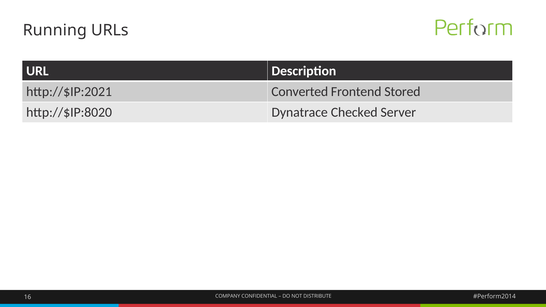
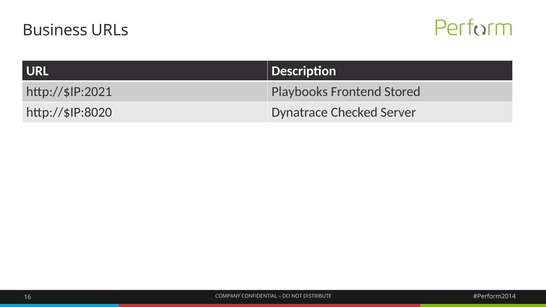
Running: Running -> Business
Converted: Converted -> Playbooks
